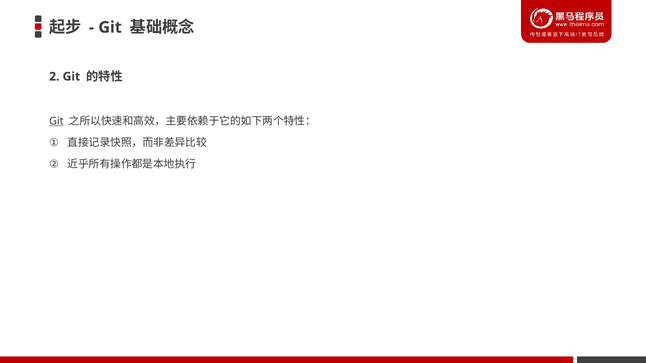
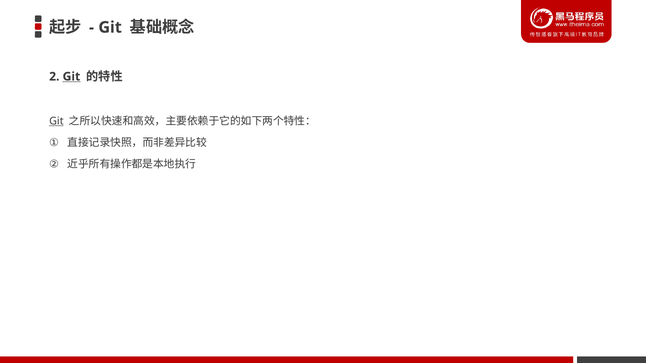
Git at (71, 77) underline: none -> present
